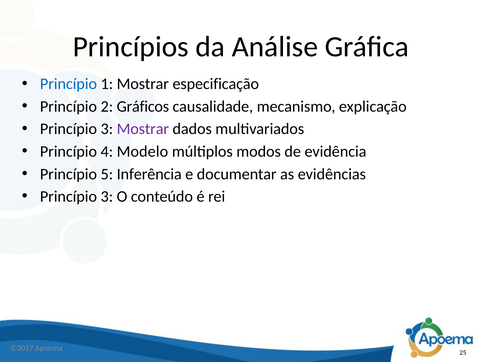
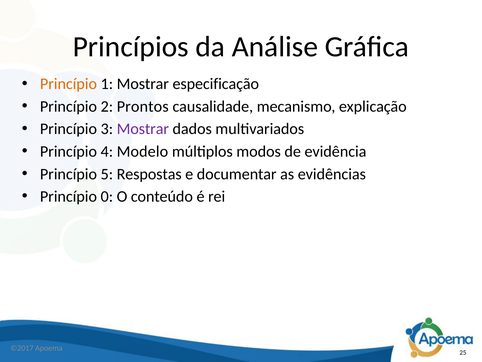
Princípio at (68, 84) colour: blue -> orange
Gráficos: Gráficos -> Prontos
Inferência: Inferência -> Respostas
3 at (107, 196): 3 -> 0
